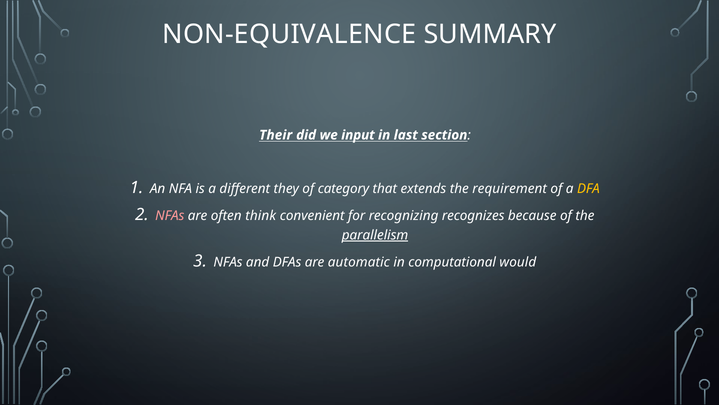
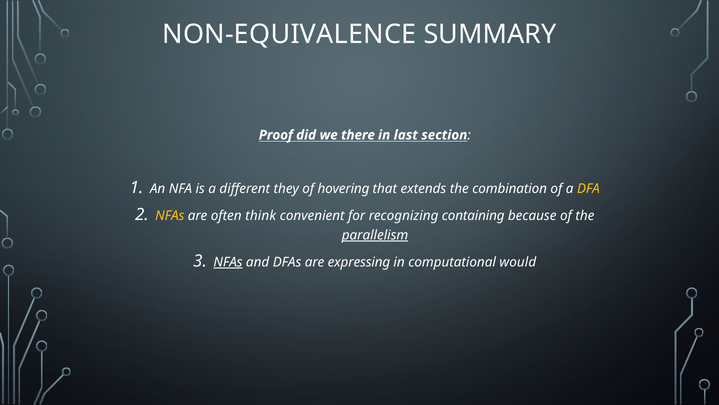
Their: Their -> Proof
input: input -> there
category: category -> hovering
requirement: requirement -> combination
NFAs at (170, 216) colour: pink -> yellow
recognizes: recognizes -> containing
NFAs at (228, 262) underline: none -> present
automatic: automatic -> expressing
